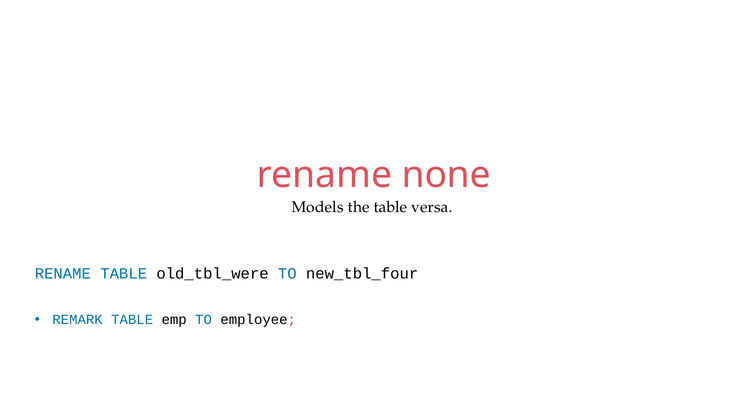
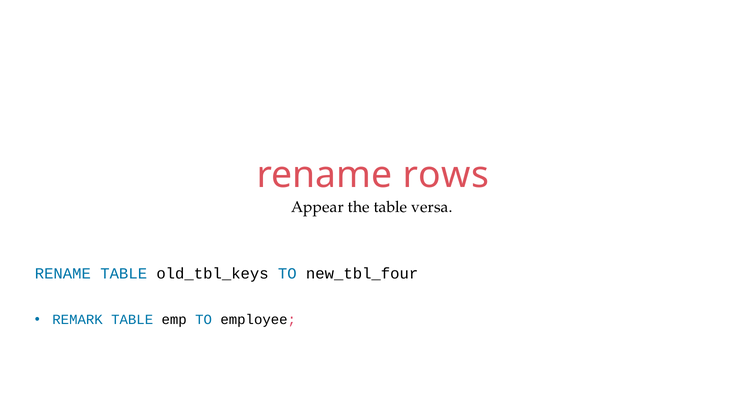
none: none -> rows
Models: Models -> Appear
old_tbl_were: old_tbl_were -> old_tbl_keys
